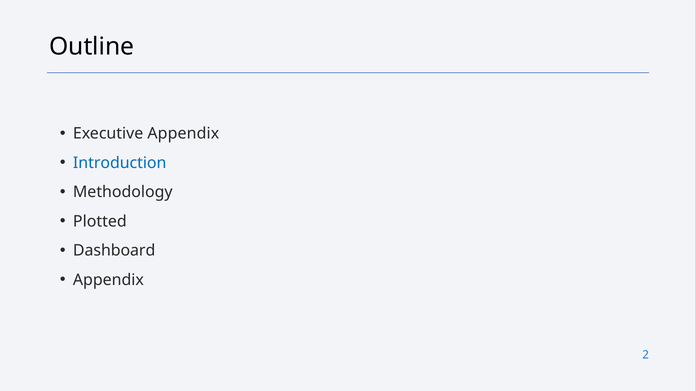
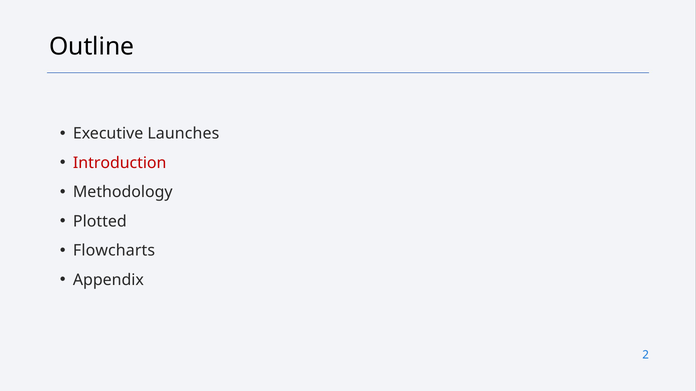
Executive Appendix: Appendix -> Launches
Introduction colour: blue -> red
Dashboard: Dashboard -> Flowcharts
